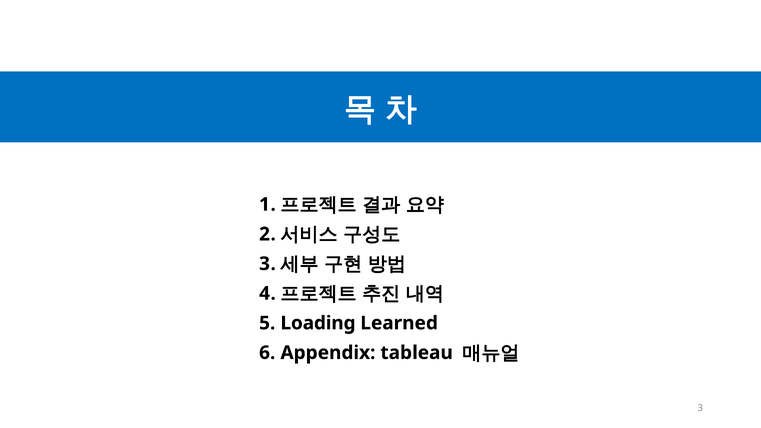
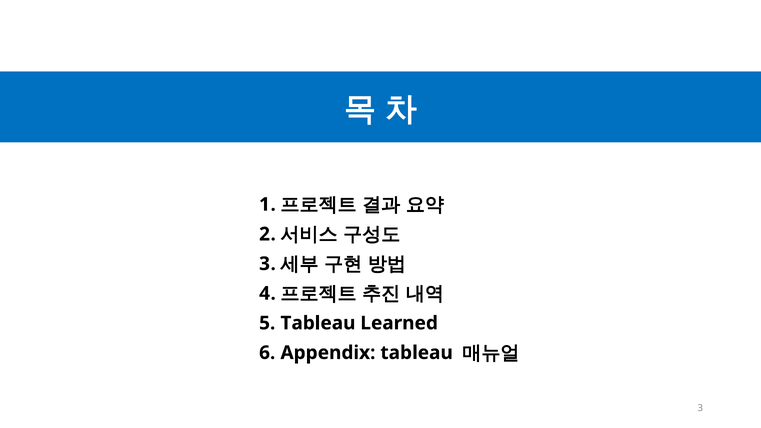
Loading at (318, 323): Loading -> Tableau
